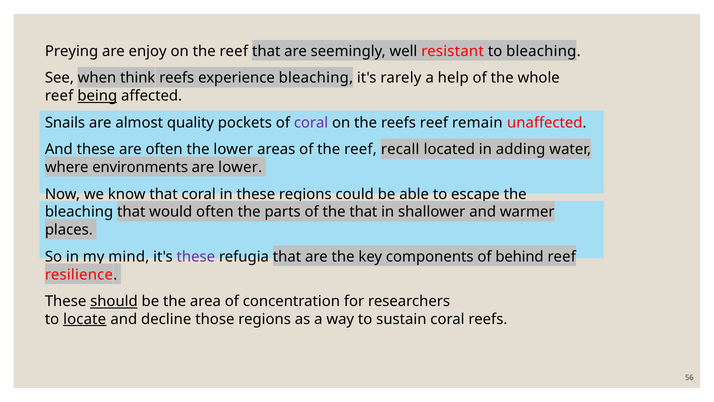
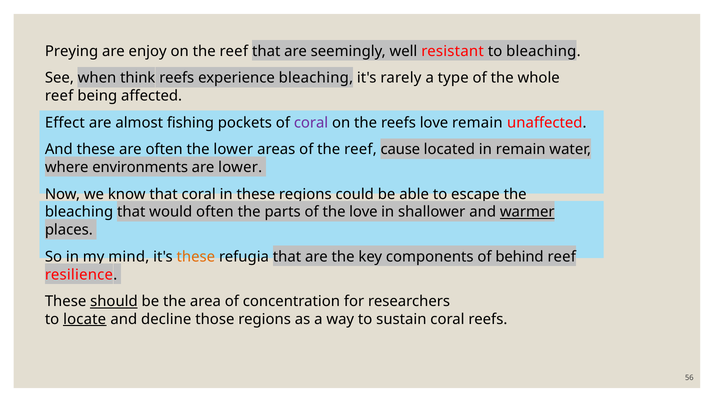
help: help -> type
being underline: present -> none
Snails: Snails -> Effect
quality: quality -> fishing
reefs reef: reef -> love
recall: recall -> cause
in adding: adding -> remain
the that: that -> love
warmer underline: none -> present
these at (196, 256) colour: purple -> orange
